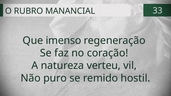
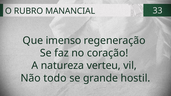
puro: puro -> todo
remido: remido -> grande
